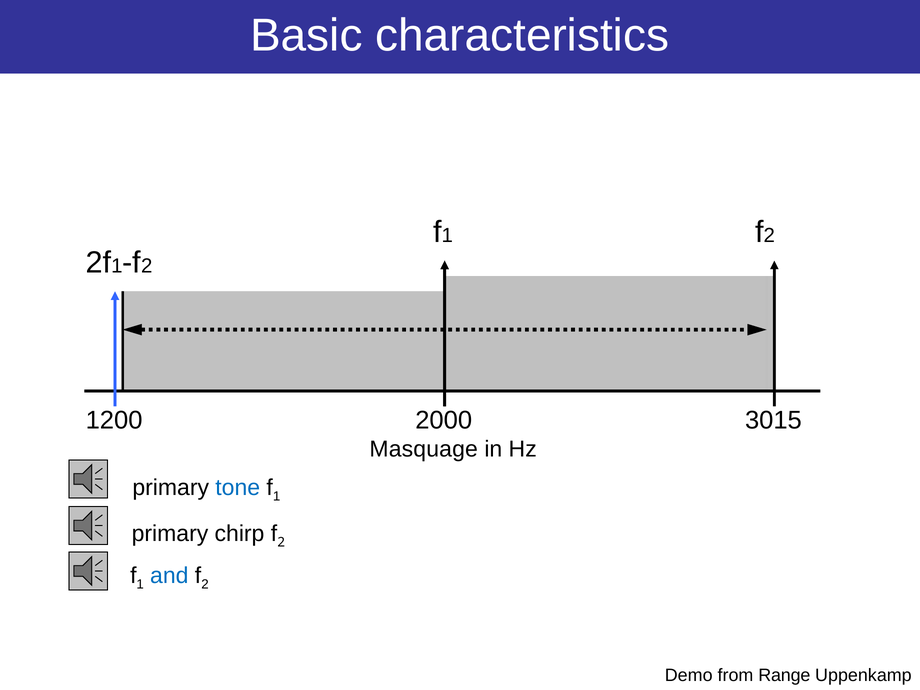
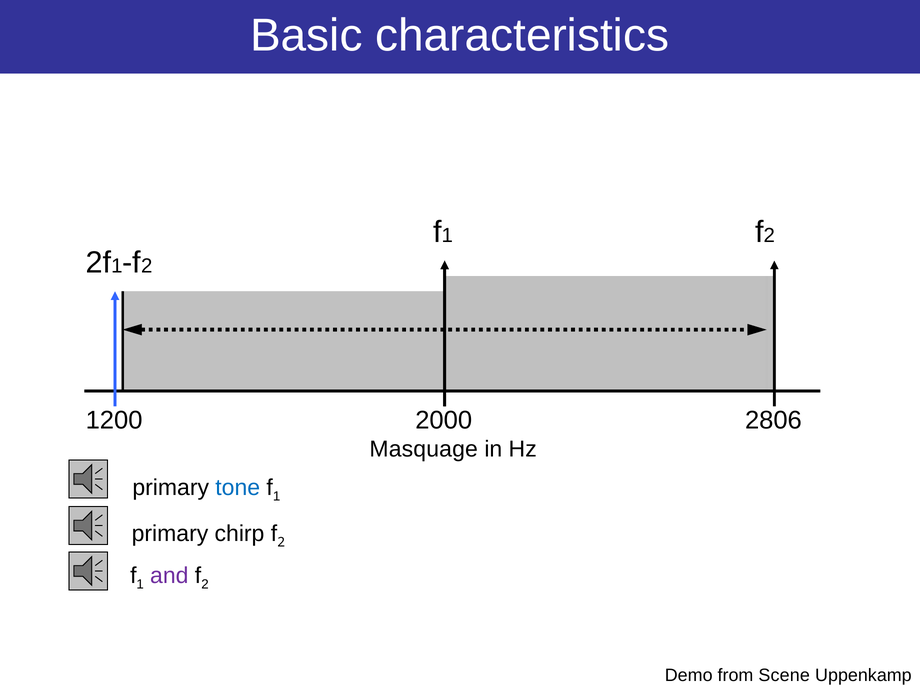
3015: 3015 -> 2806
and colour: blue -> purple
Range: Range -> Scene
